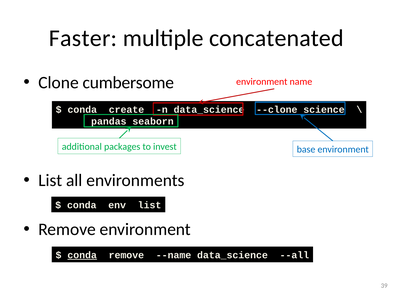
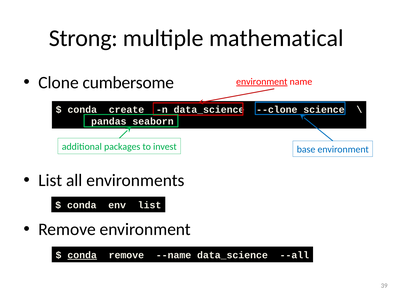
Faster: Faster -> Strong
concatenated: concatenated -> mathematical
environment at (262, 82) underline: none -> present
